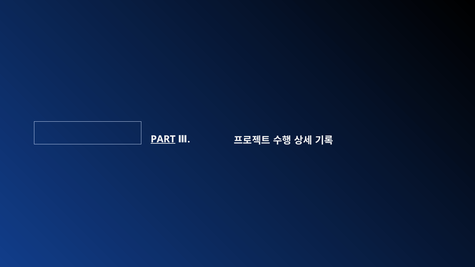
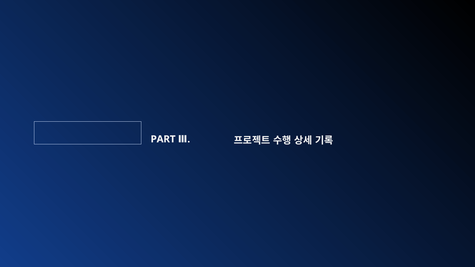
PART underline: present -> none
